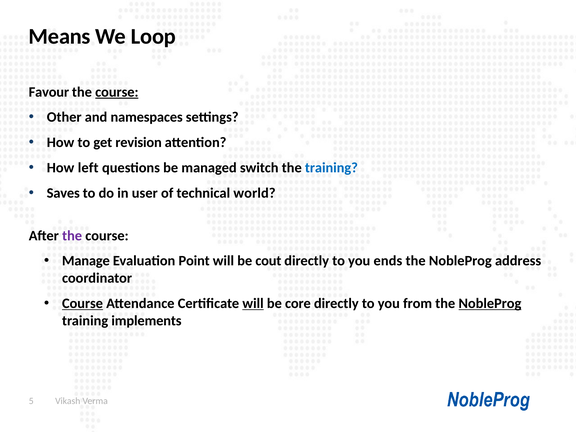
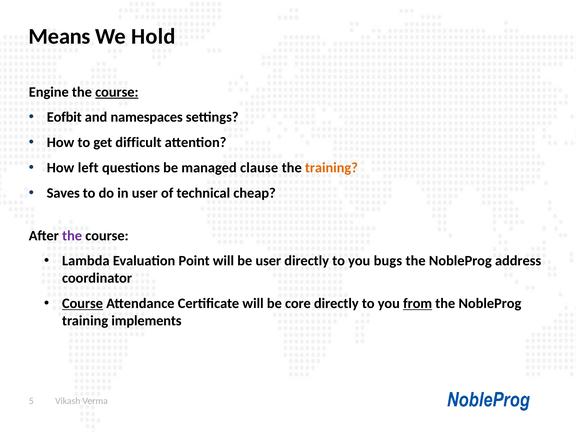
Loop: Loop -> Hold
Favour: Favour -> Engine
Other: Other -> Eofbit
revision: revision -> difficult
switch: switch -> clause
training at (331, 168) colour: blue -> orange
world: world -> cheap
Manage: Manage -> Lambda
be cout: cout -> user
ends: ends -> bugs
will at (253, 303) underline: present -> none
from underline: none -> present
NobleProg at (490, 303) underline: present -> none
